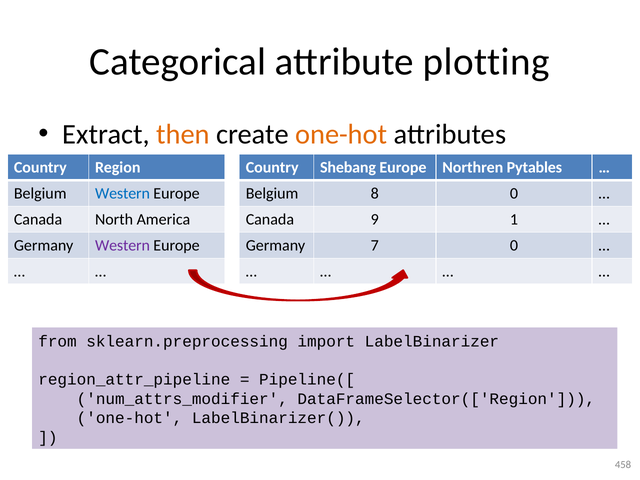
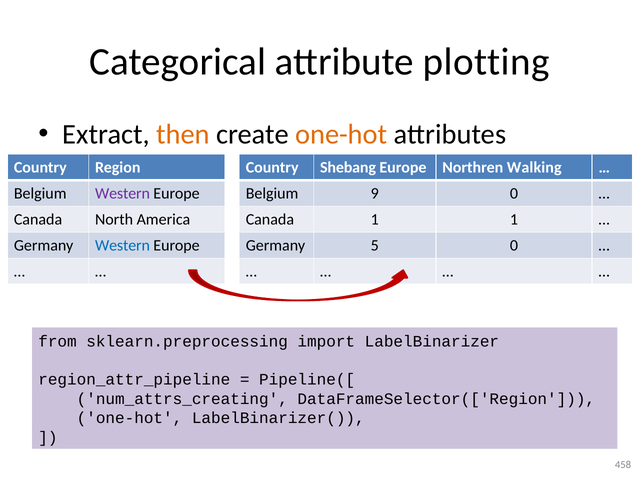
Pytables: Pytables -> Walking
Western at (122, 193) colour: blue -> purple
8: 8 -> 9
Canada 9: 9 -> 1
Western at (122, 245) colour: purple -> blue
7: 7 -> 5
num_attrs_modifier: num_attrs_modifier -> num_attrs_creating
